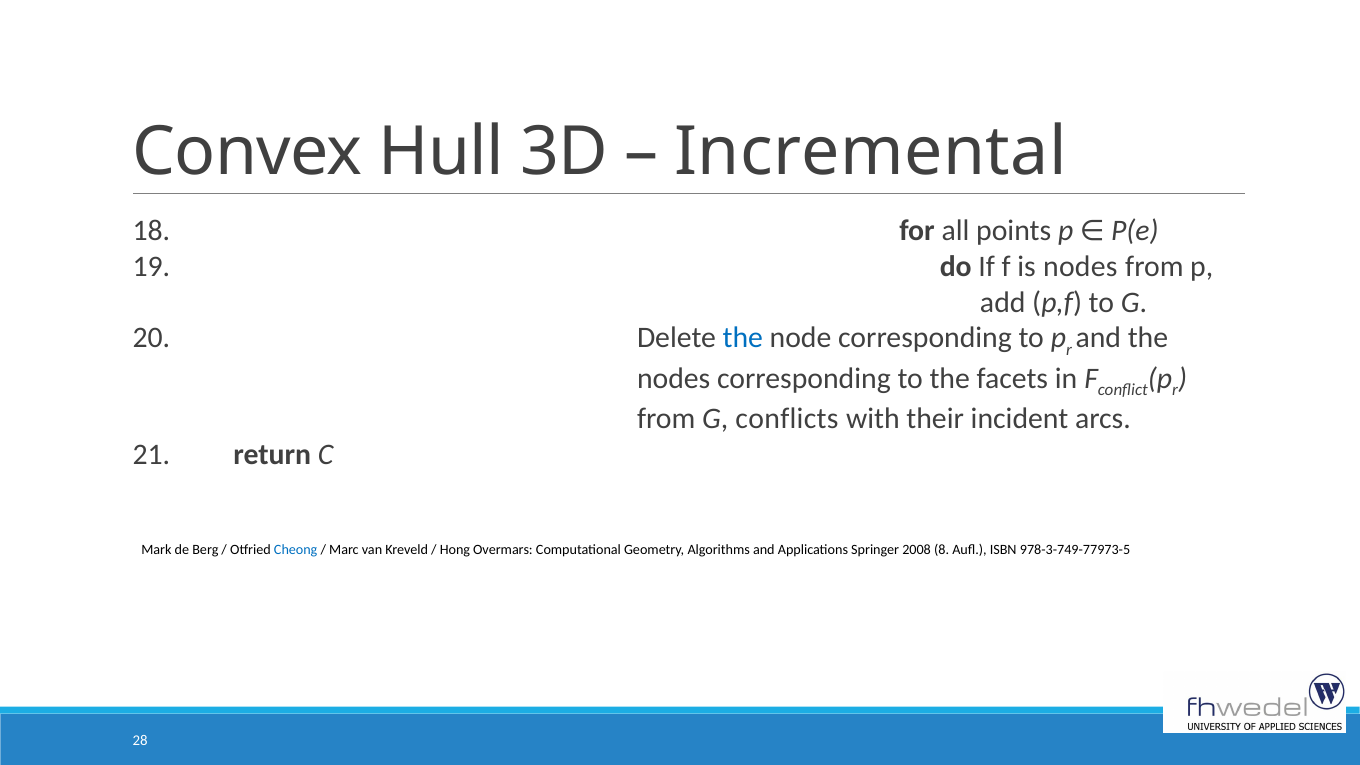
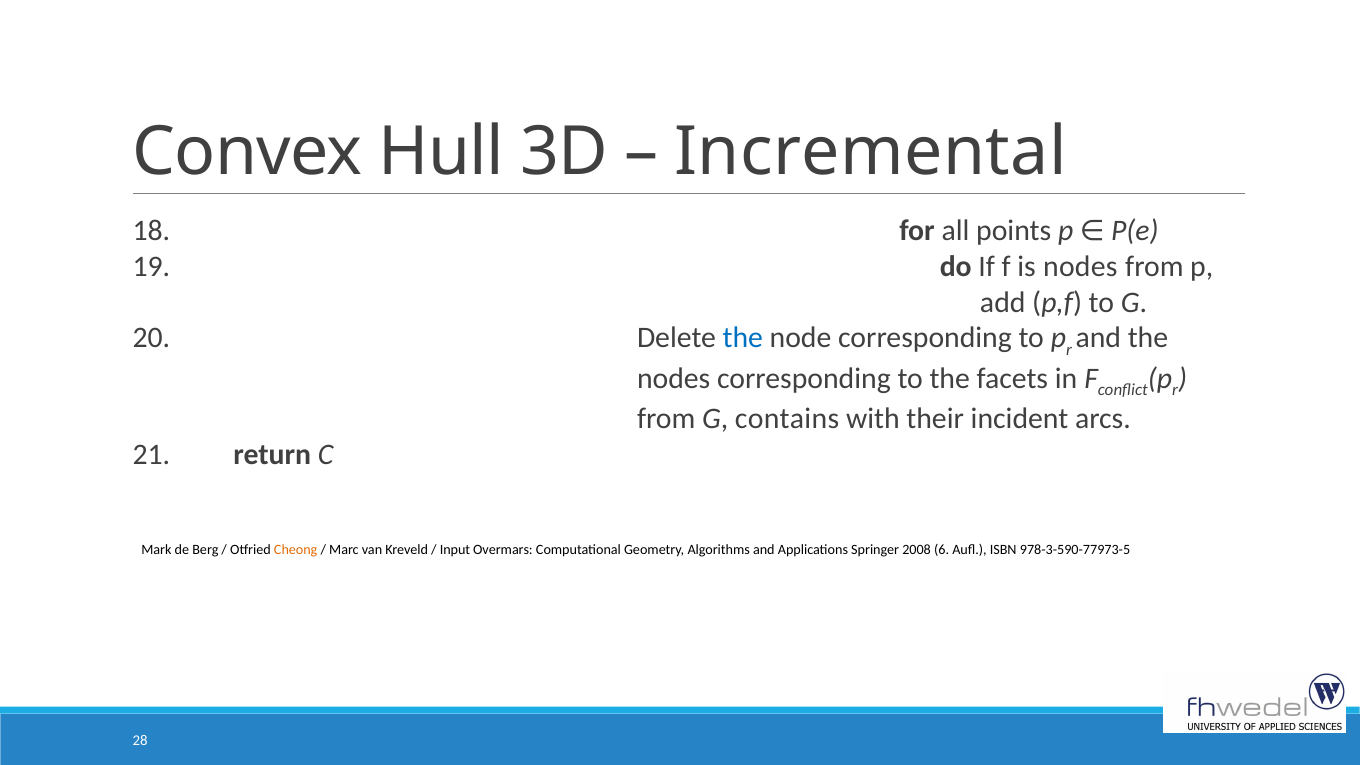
conflicts: conflicts -> contains
Cheong colour: blue -> orange
Hong: Hong -> Input
8: 8 -> 6
978-3-749-77973-5: 978-3-749-77973-5 -> 978-3-590-77973-5
